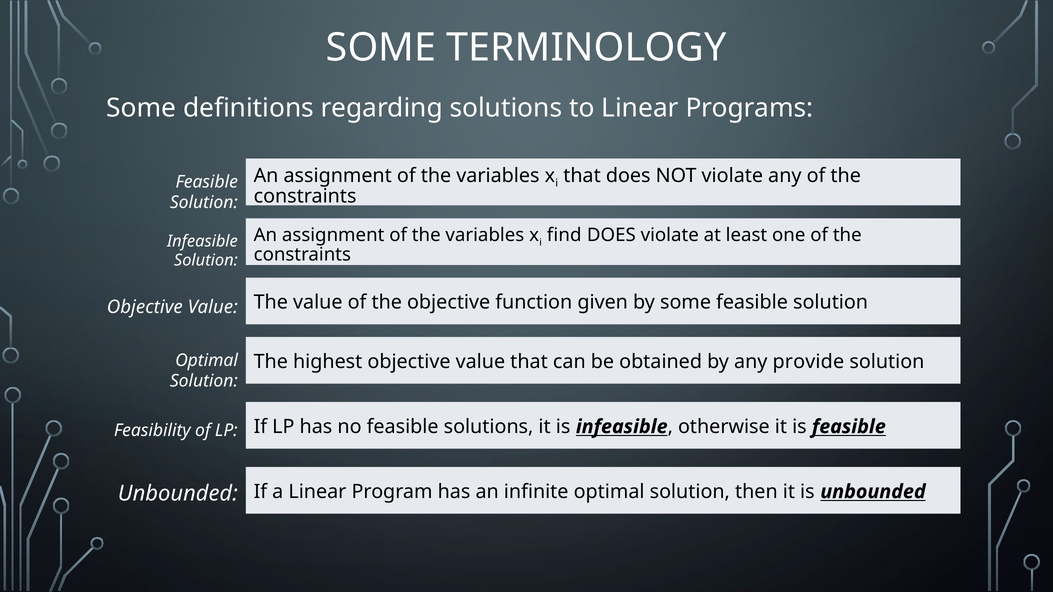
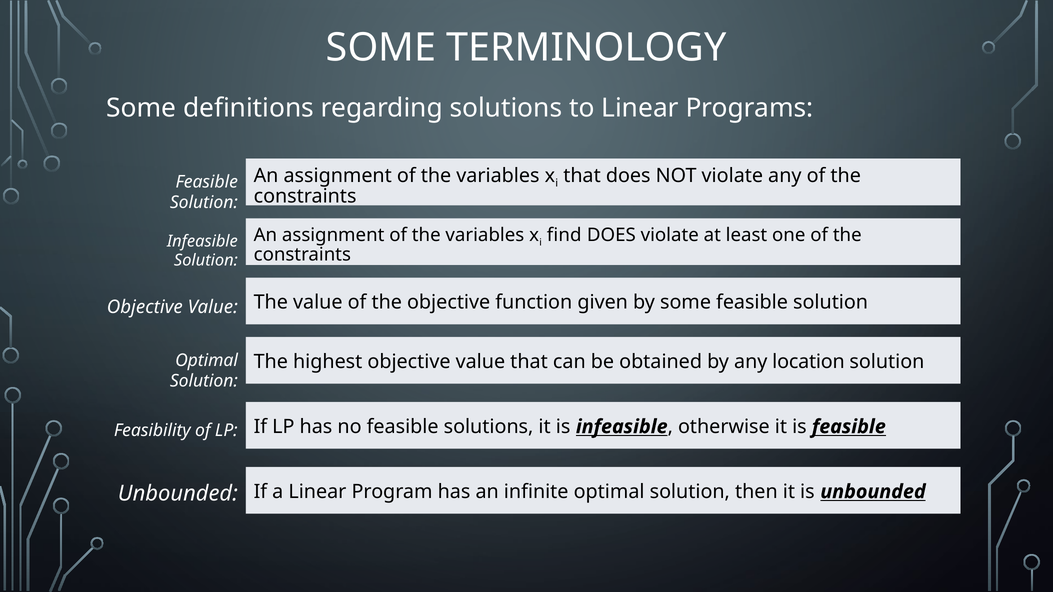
provide: provide -> location
